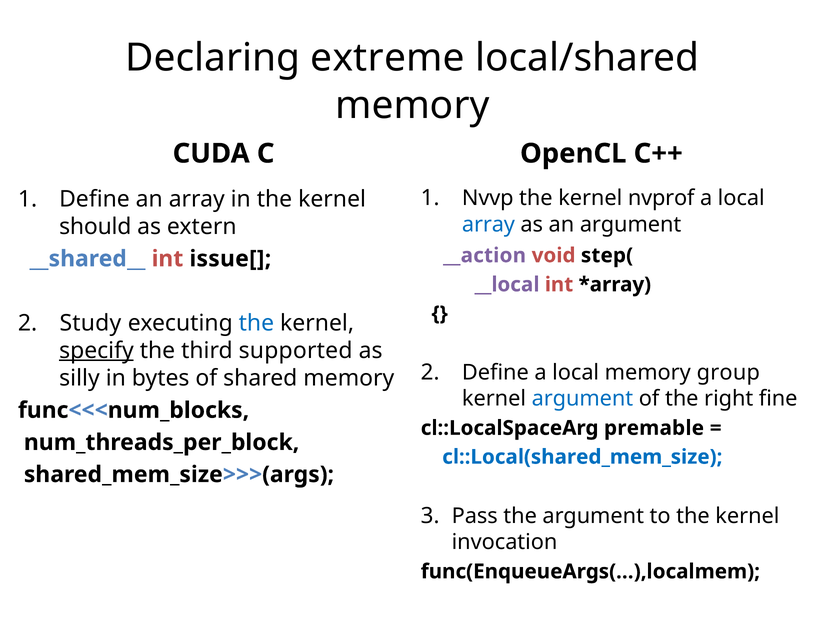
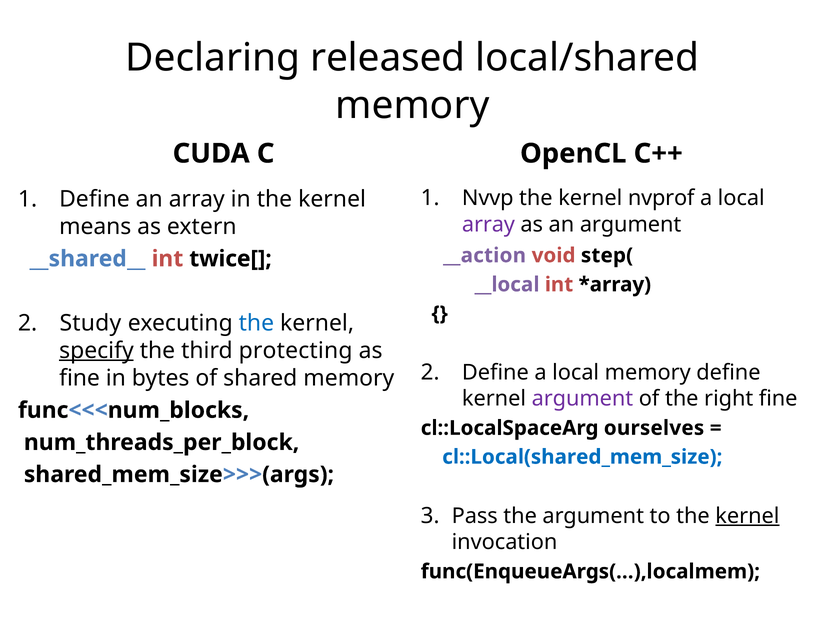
extreme: extreme -> released
array at (488, 224) colour: blue -> purple
should: should -> means
issue[: issue[ -> twice[
supported: supported -> protecting
memory group: group -> define
silly at (79, 378): silly -> fine
argument at (582, 398) colour: blue -> purple
premable: premable -> ourselves
kernel at (747, 516) underline: none -> present
